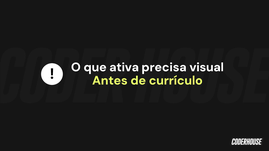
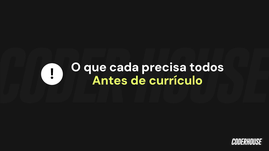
ativa: ativa -> cada
visual: visual -> todos
